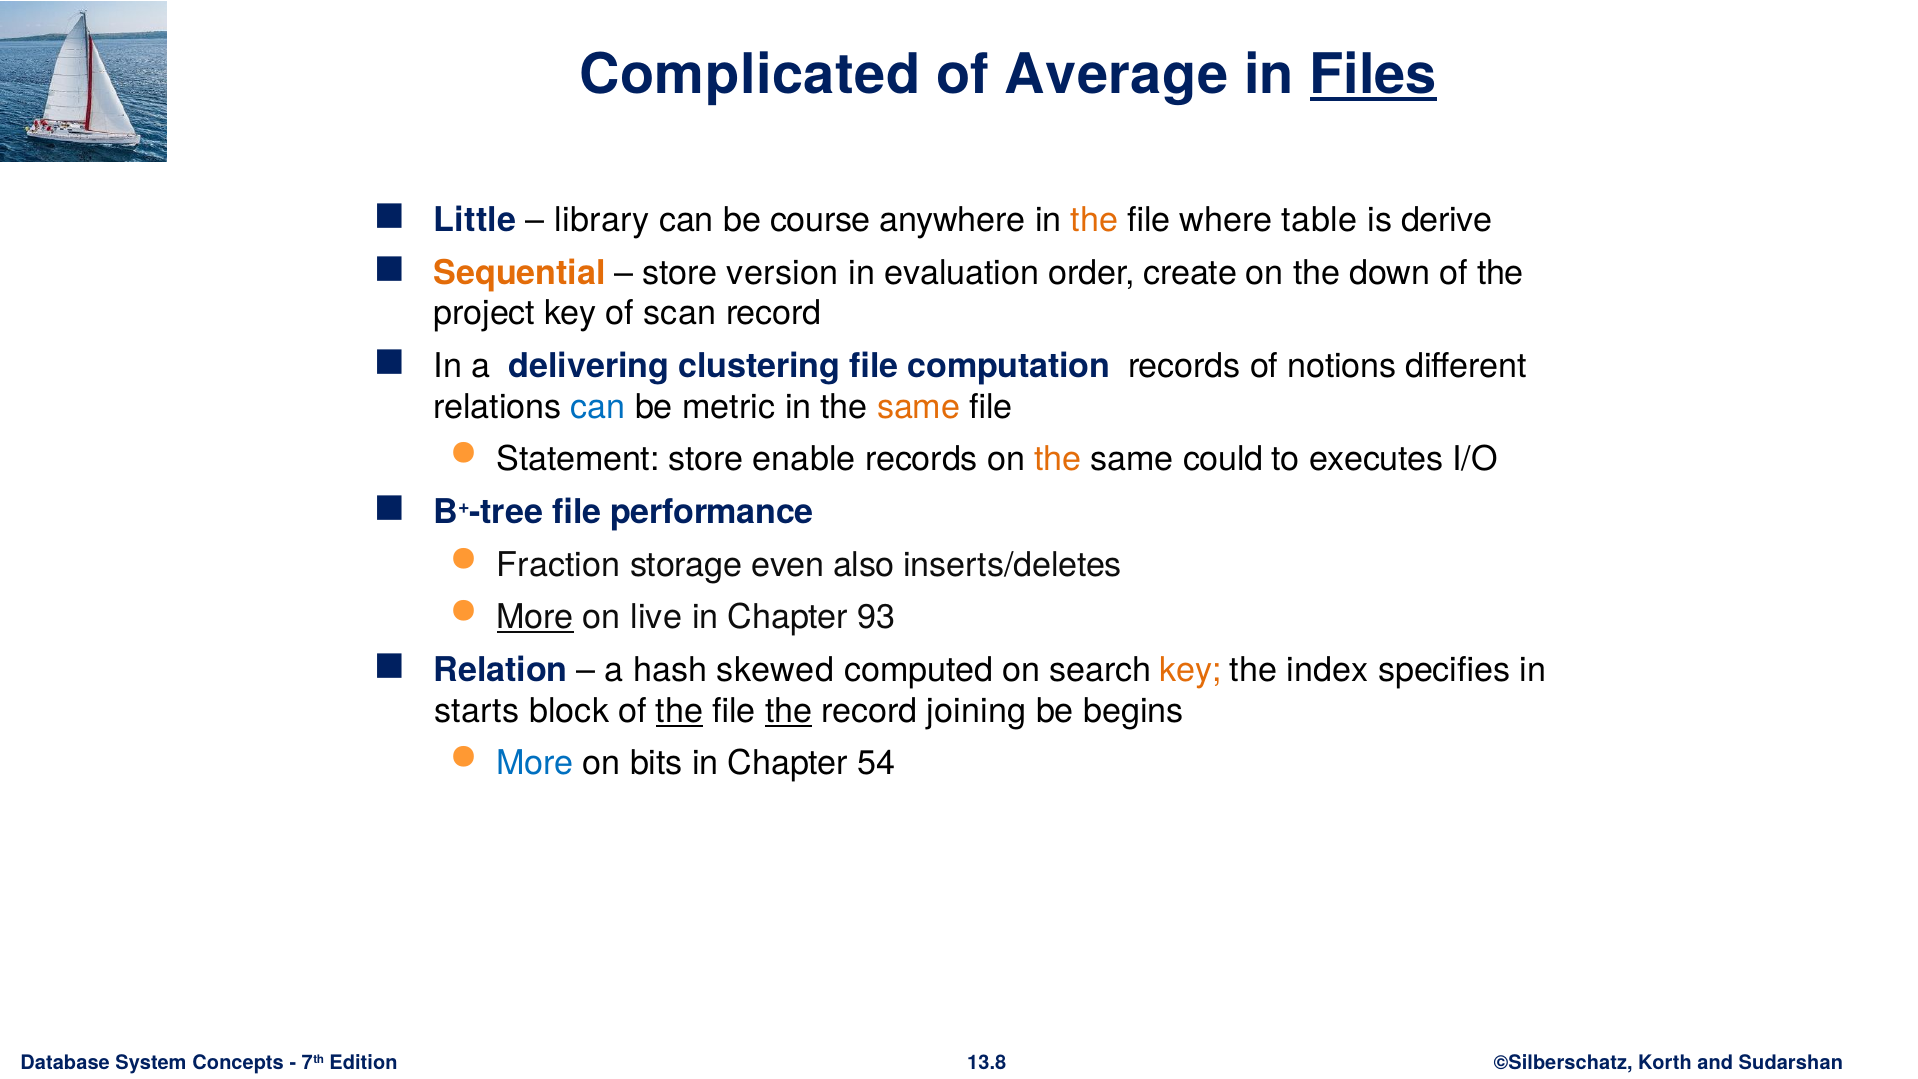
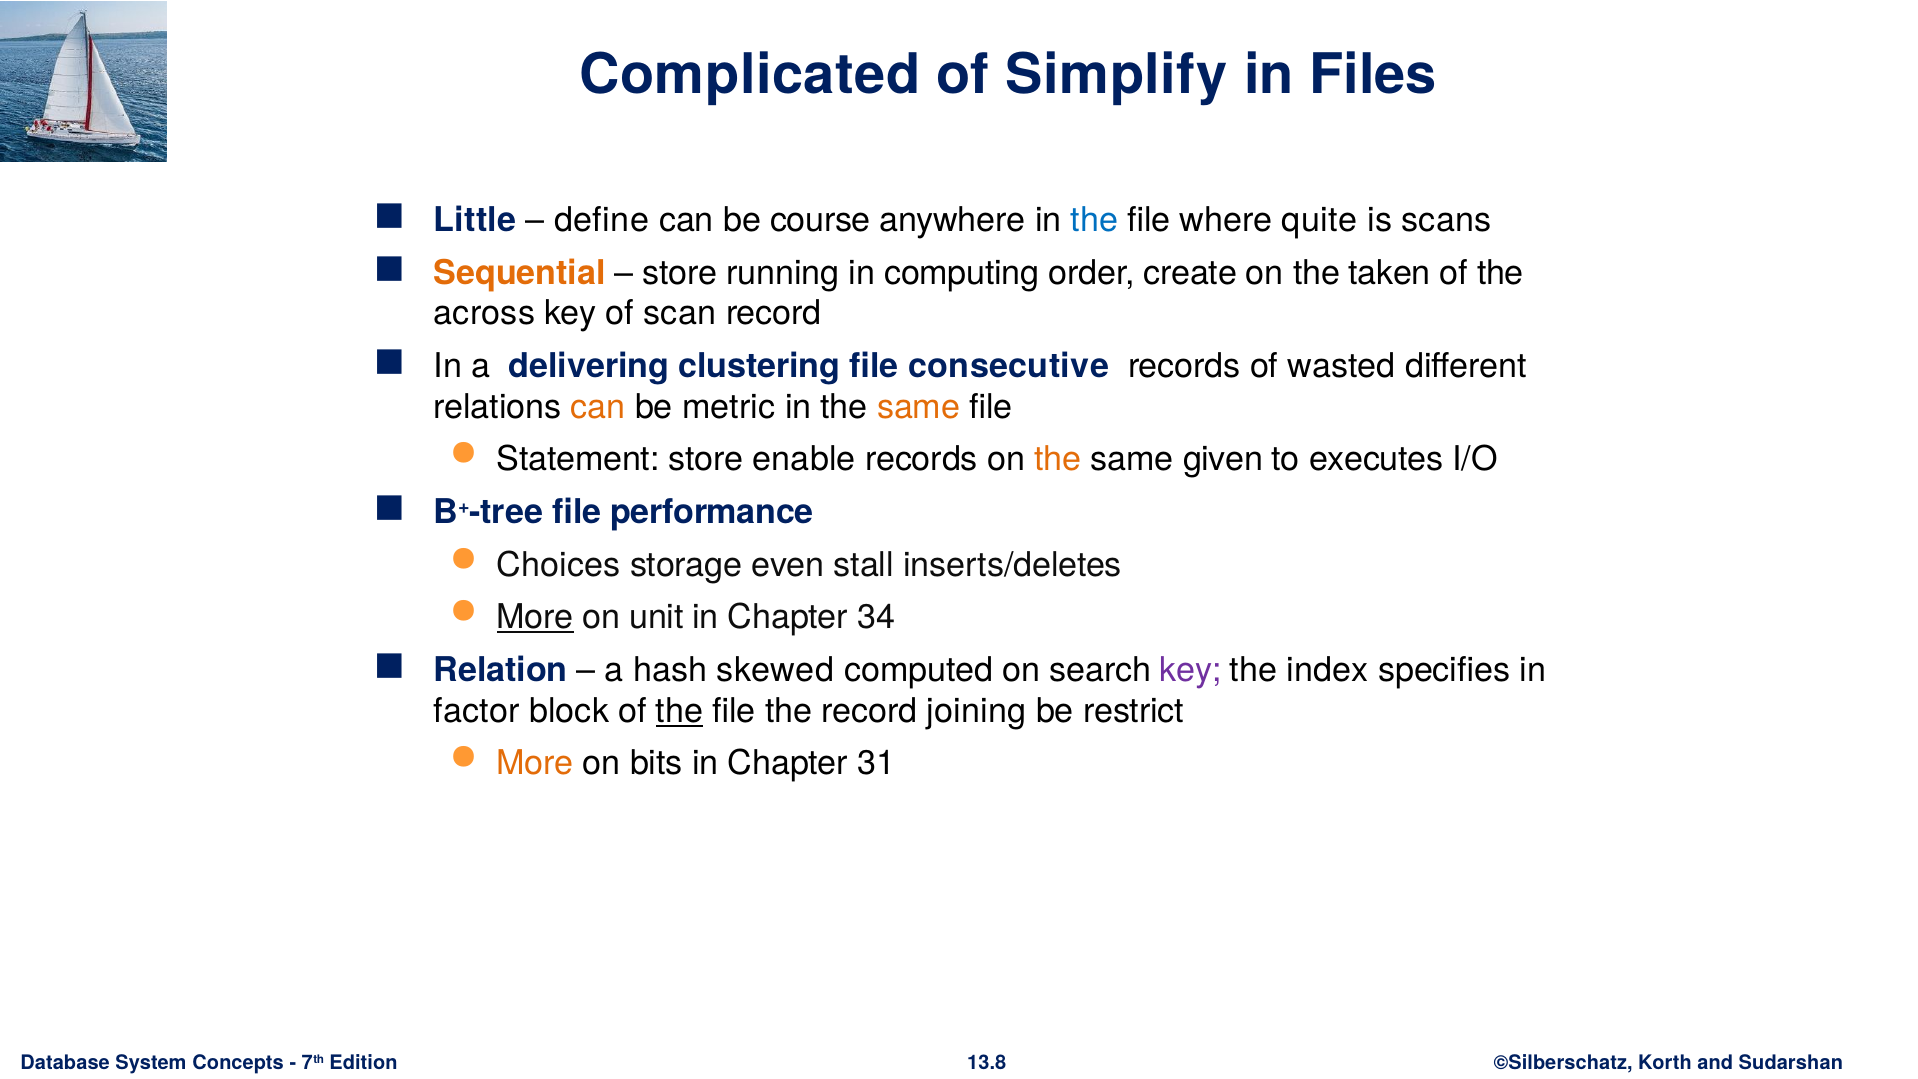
Average: Average -> Simplify
Files underline: present -> none
library: library -> define
the at (1095, 220) colour: orange -> blue
table: table -> quite
derive: derive -> scans
version: version -> running
evaluation: evaluation -> computing
down: down -> taken
project: project -> across
computation: computation -> consecutive
notions: notions -> wasted
can at (598, 407) colour: blue -> orange
could: could -> given
Fraction: Fraction -> Choices
also: also -> stall
live: live -> unit
93: 93 -> 34
key at (1191, 670) colour: orange -> purple
starts: starts -> factor
the at (789, 711) underline: present -> none
begins: begins -> restrict
More at (535, 763) colour: blue -> orange
54: 54 -> 31
